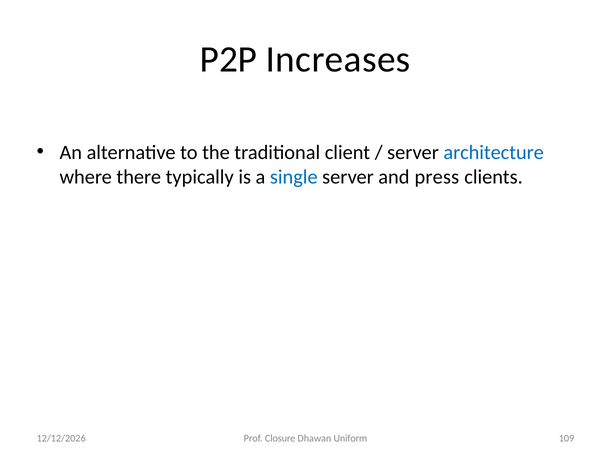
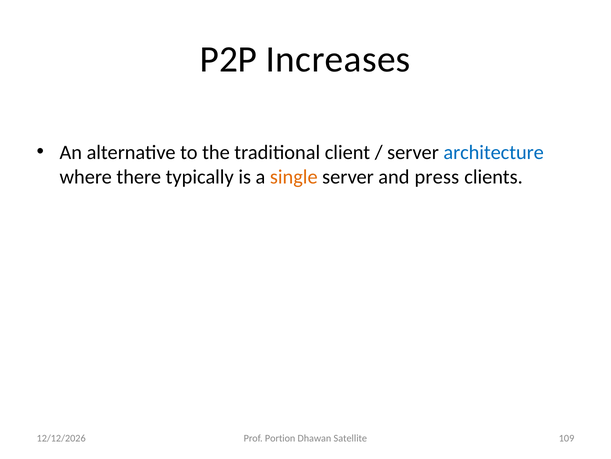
single colour: blue -> orange
Closure: Closure -> Portion
Uniform: Uniform -> Satellite
